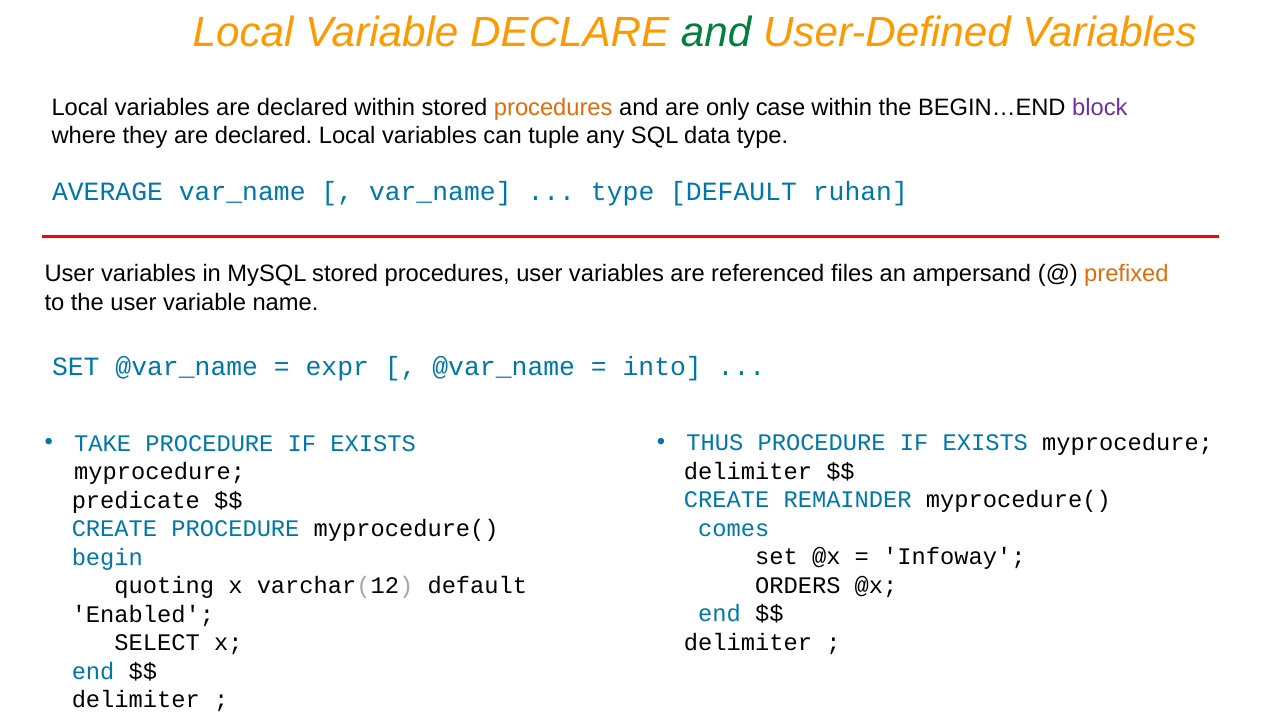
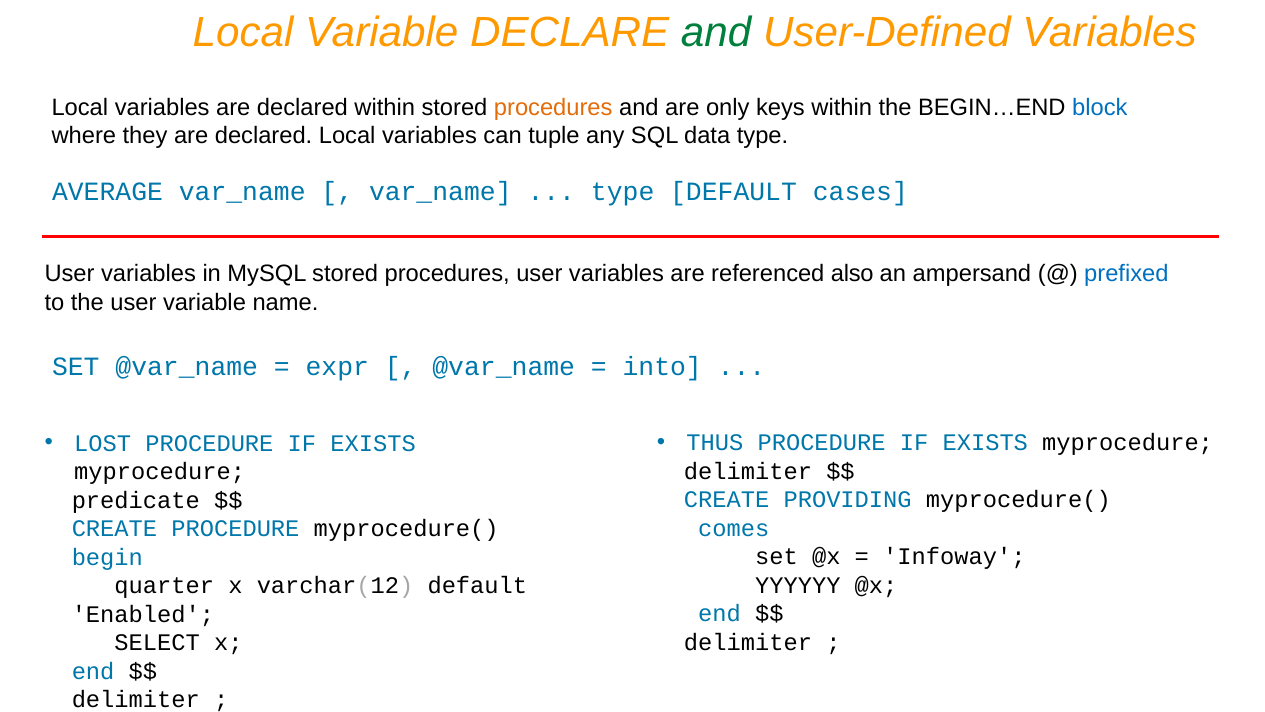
case: case -> keys
block colour: purple -> blue
ruhan: ruhan -> cases
files: files -> also
prefixed colour: orange -> blue
TAKE: TAKE -> LOST
REMAINDER: REMAINDER -> PROVIDING
ORDERS: ORDERS -> YYYYYY
quoting: quoting -> quarter
